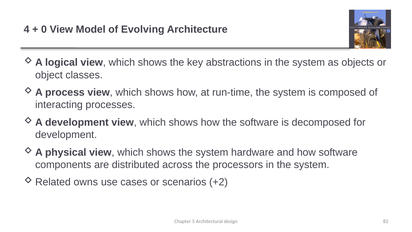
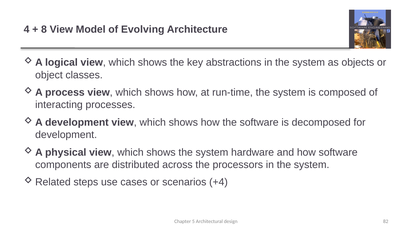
0: 0 -> 8
owns: owns -> steps
+2: +2 -> +4
